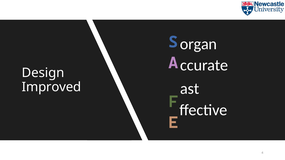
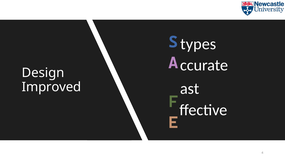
organ: organ -> types
